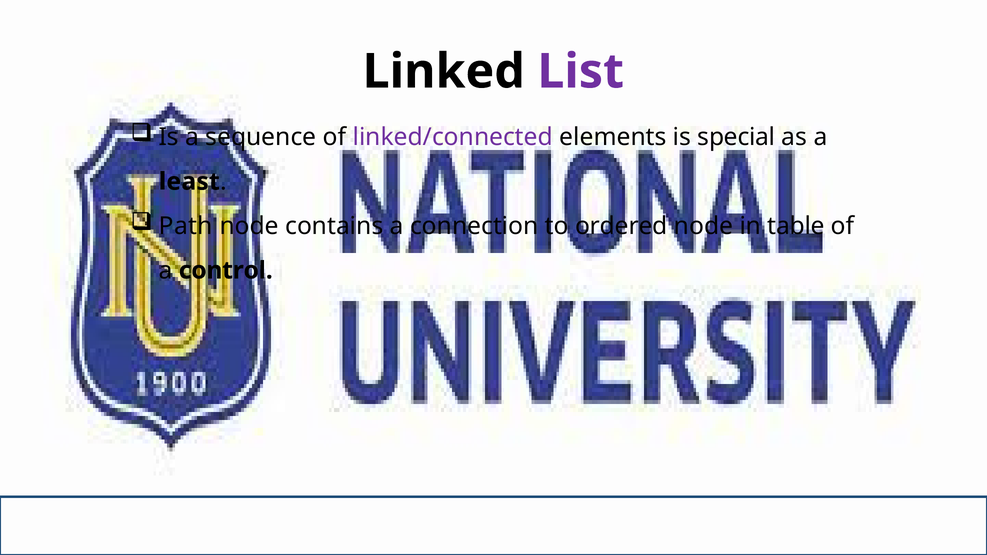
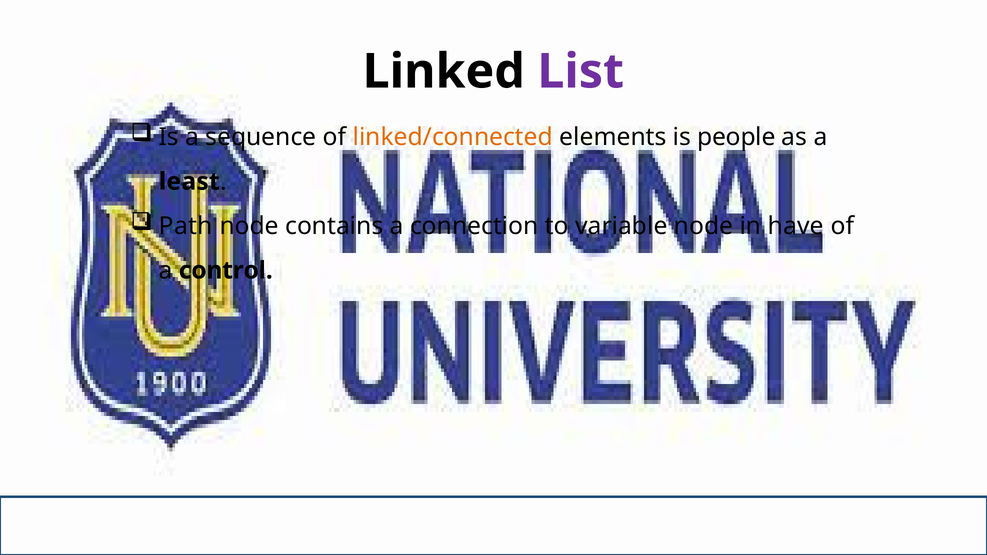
linked/connected colour: purple -> orange
special: special -> people
ordered: ordered -> variable
table: table -> have
